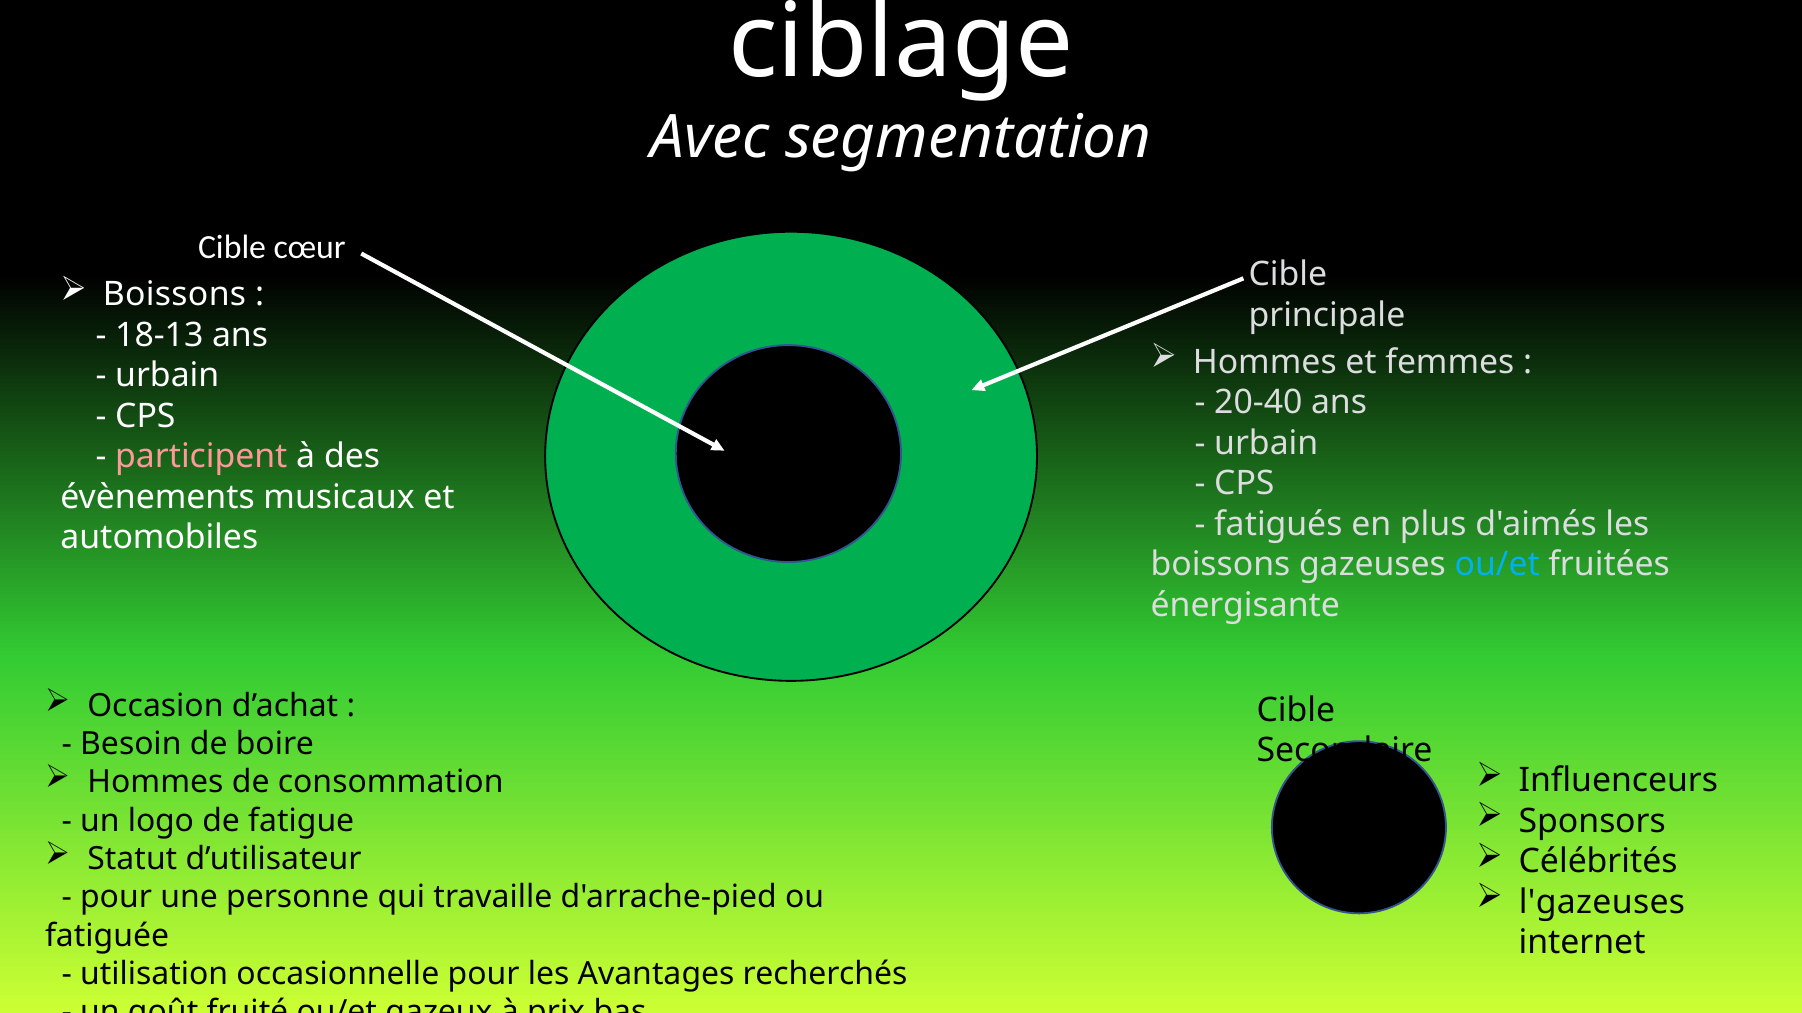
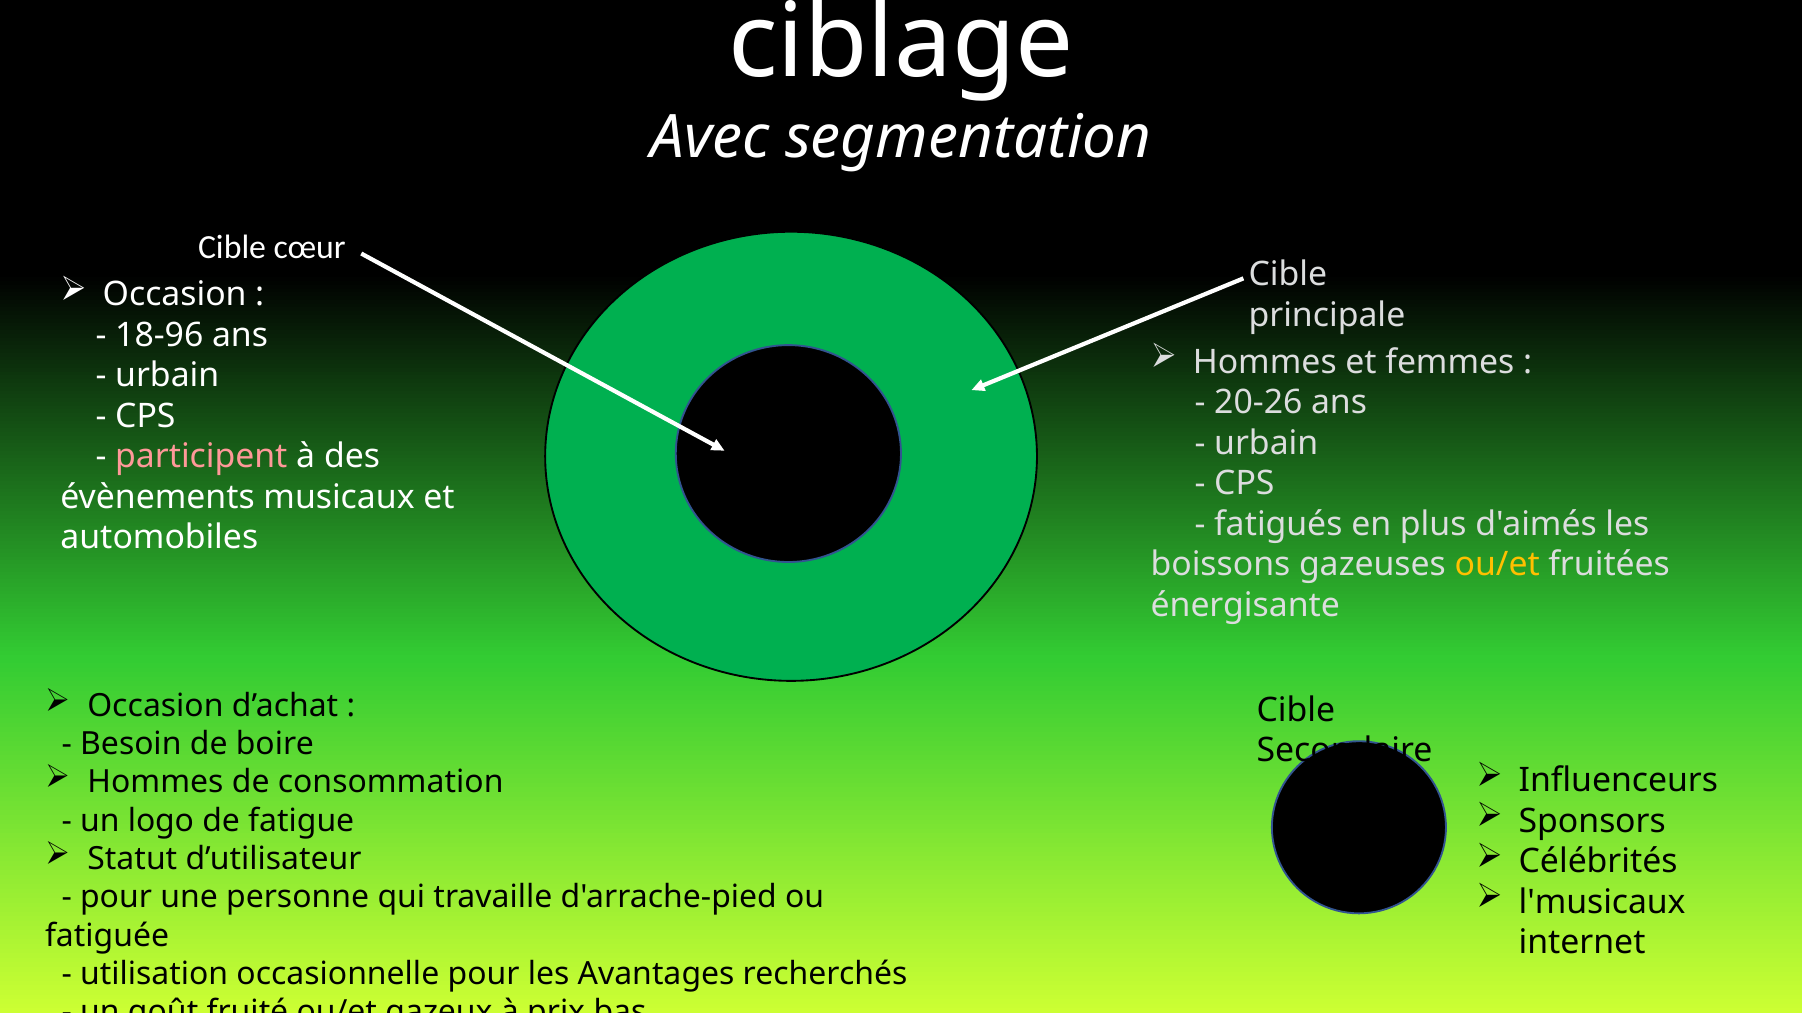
Boissons at (174, 295): Boissons -> Occasion
18-13: 18-13 -> 18-96
20-40: 20-40 -> 20-26
ou/et at (1497, 565) colour: light blue -> yellow
l'gazeuses: l'gazeuses -> l'musicaux
